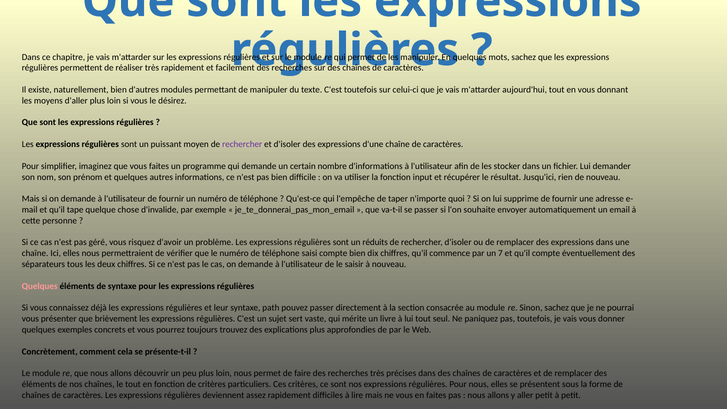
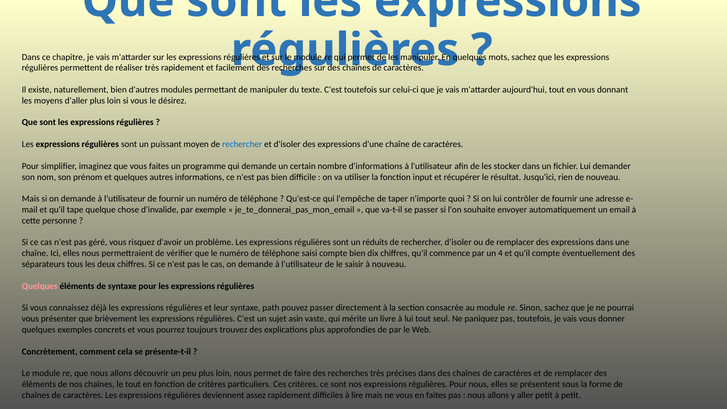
rechercher at (242, 144) colour: purple -> blue
supprime: supprime -> contrôler
7: 7 -> 4
sert: sert -> asin
